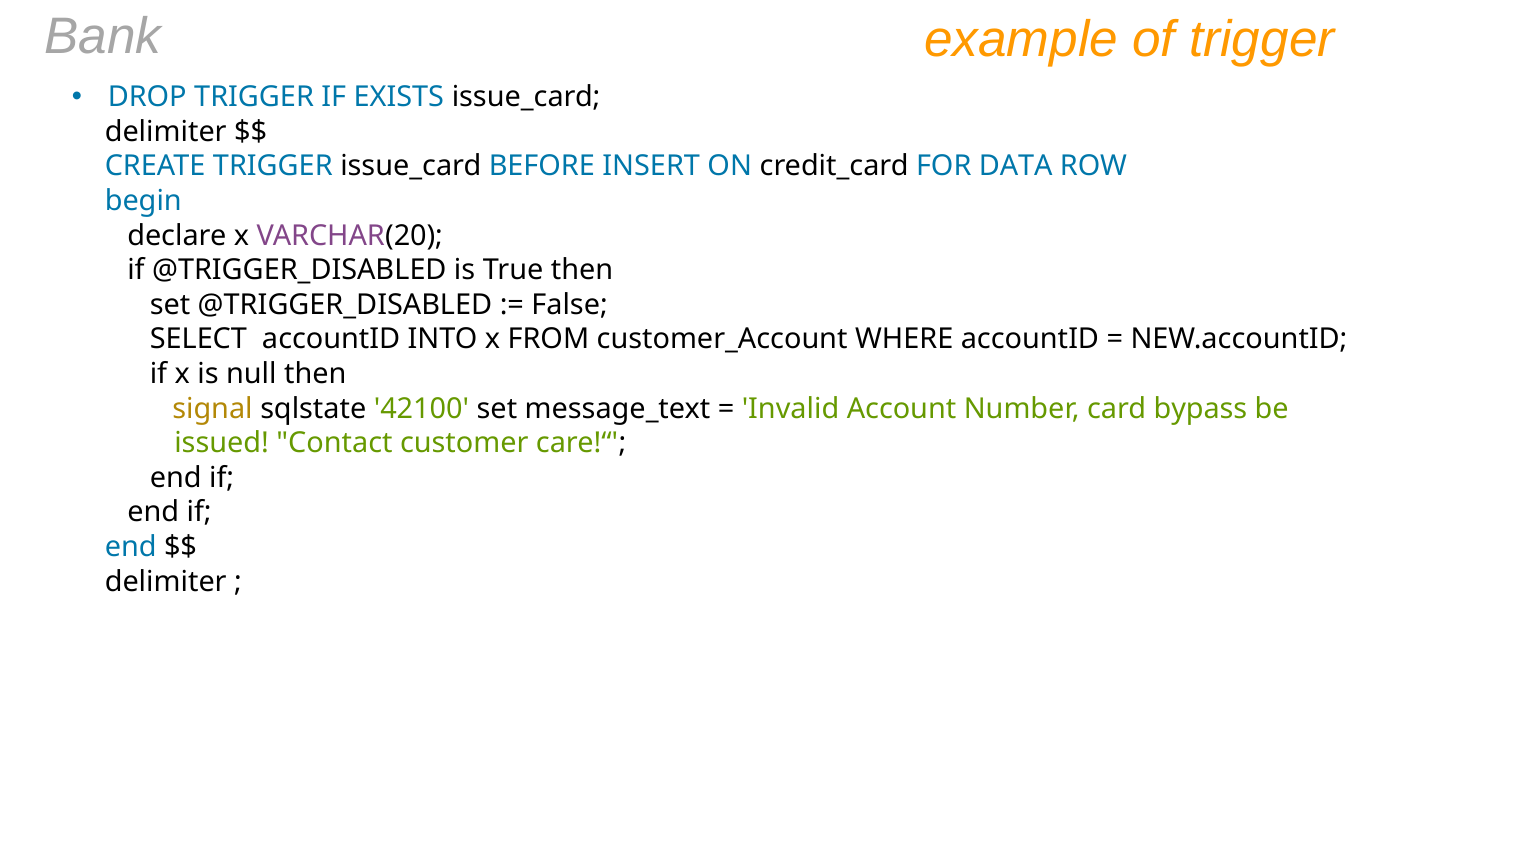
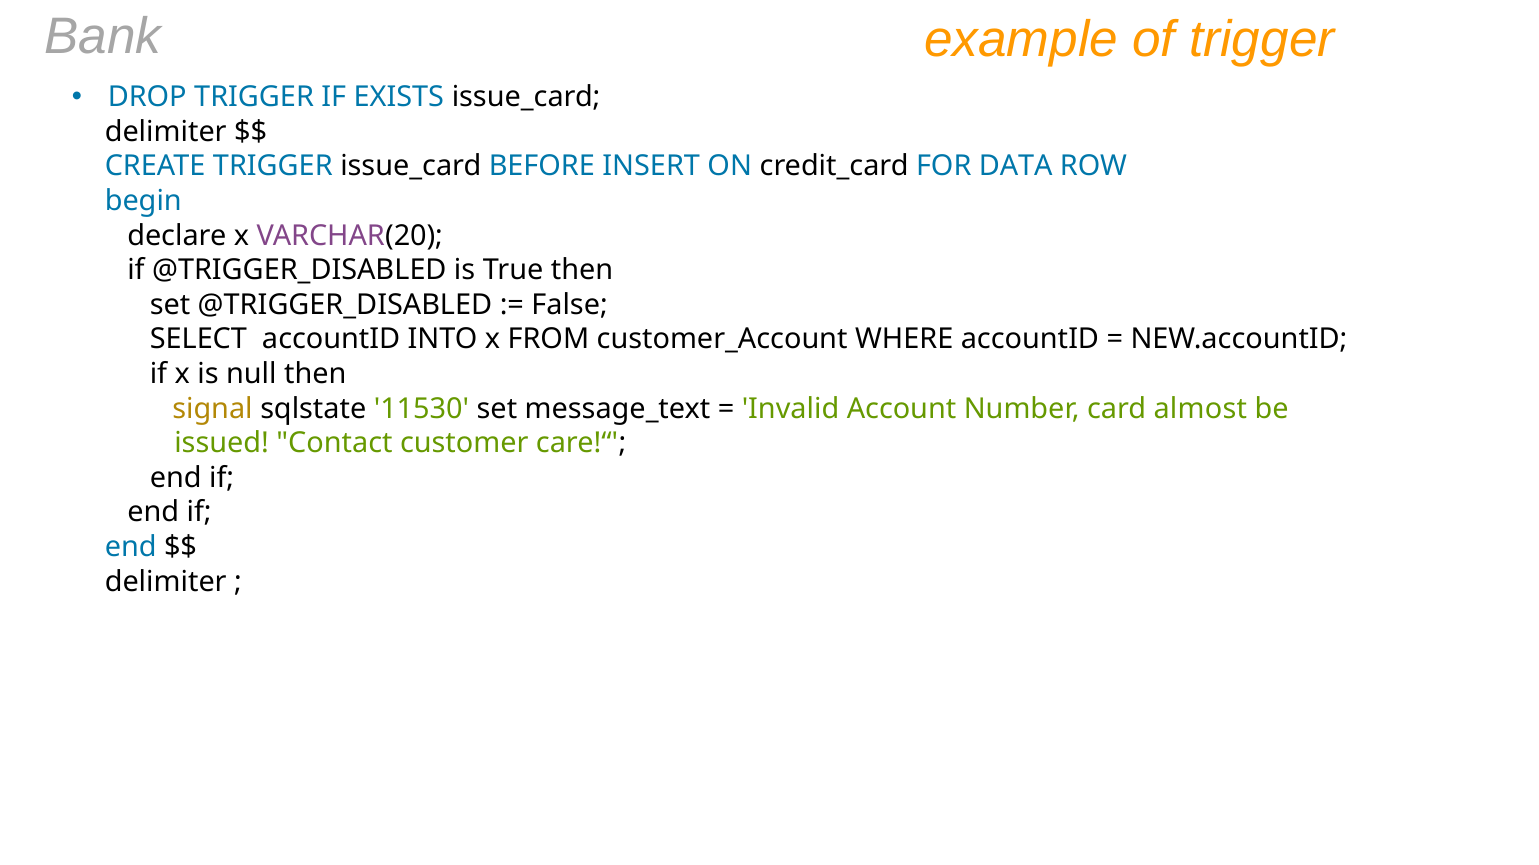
42100: 42100 -> 11530
bypass: bypass -> almost
